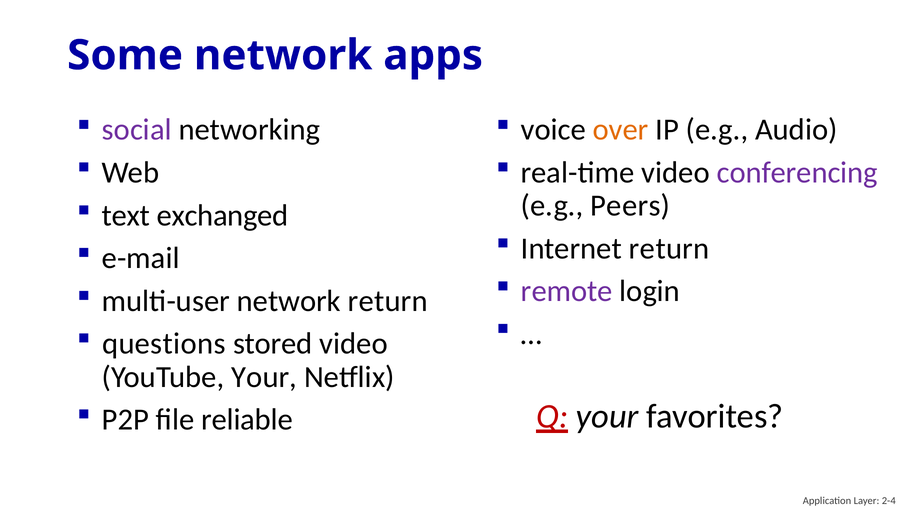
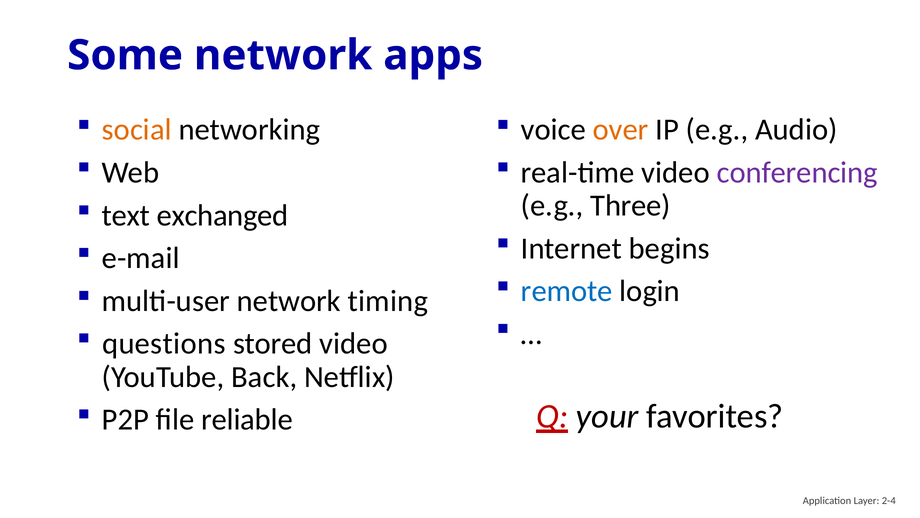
social colour: purple -> orange
Peers: Peers -> Three
Internet return: return -> begins
remote colour: purple -> blue
network return: return -> timing
YouTube Your: Your -> Back
